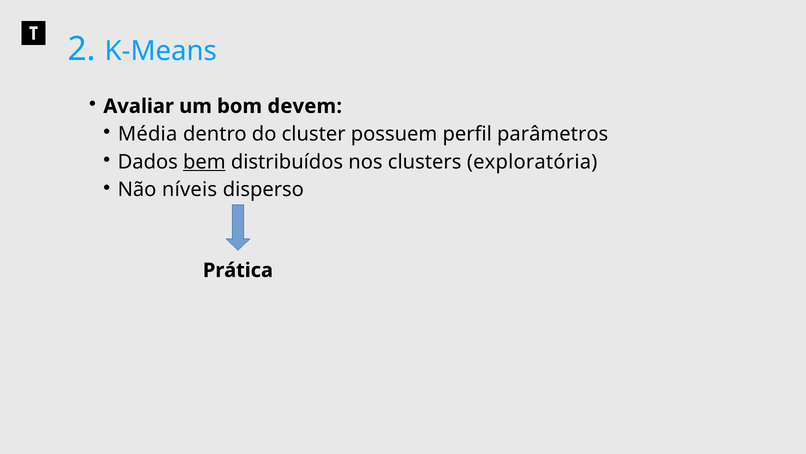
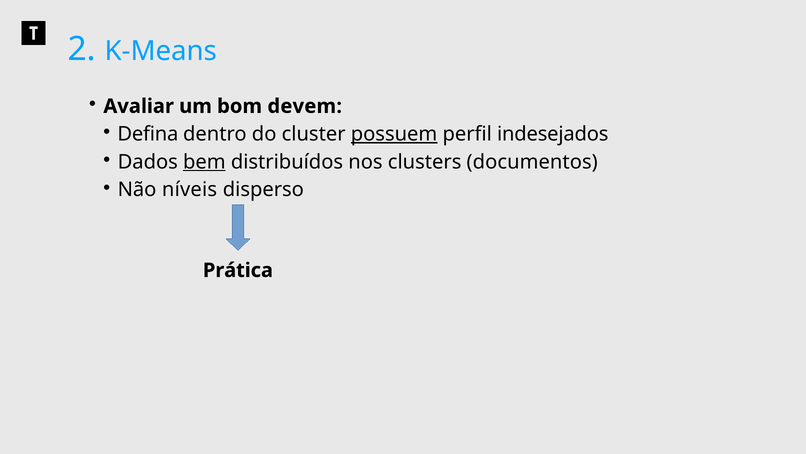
Média: Média -> Defina
possuem underline: none -> present
parâmetros: parâmetros -> indesejados
exploratória: exploratória -> documentos
